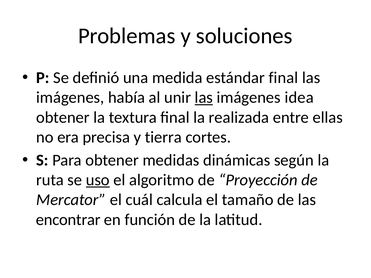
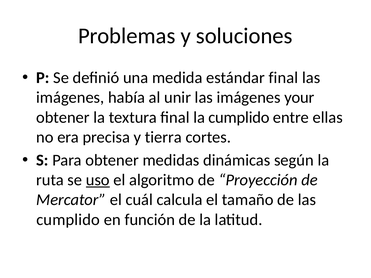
las at (204, 98) underline: present -> none
idea: idea -> your
la realizada: realizada -> cumplido
encontrar at (68, 220): encontrar -> cumplido
